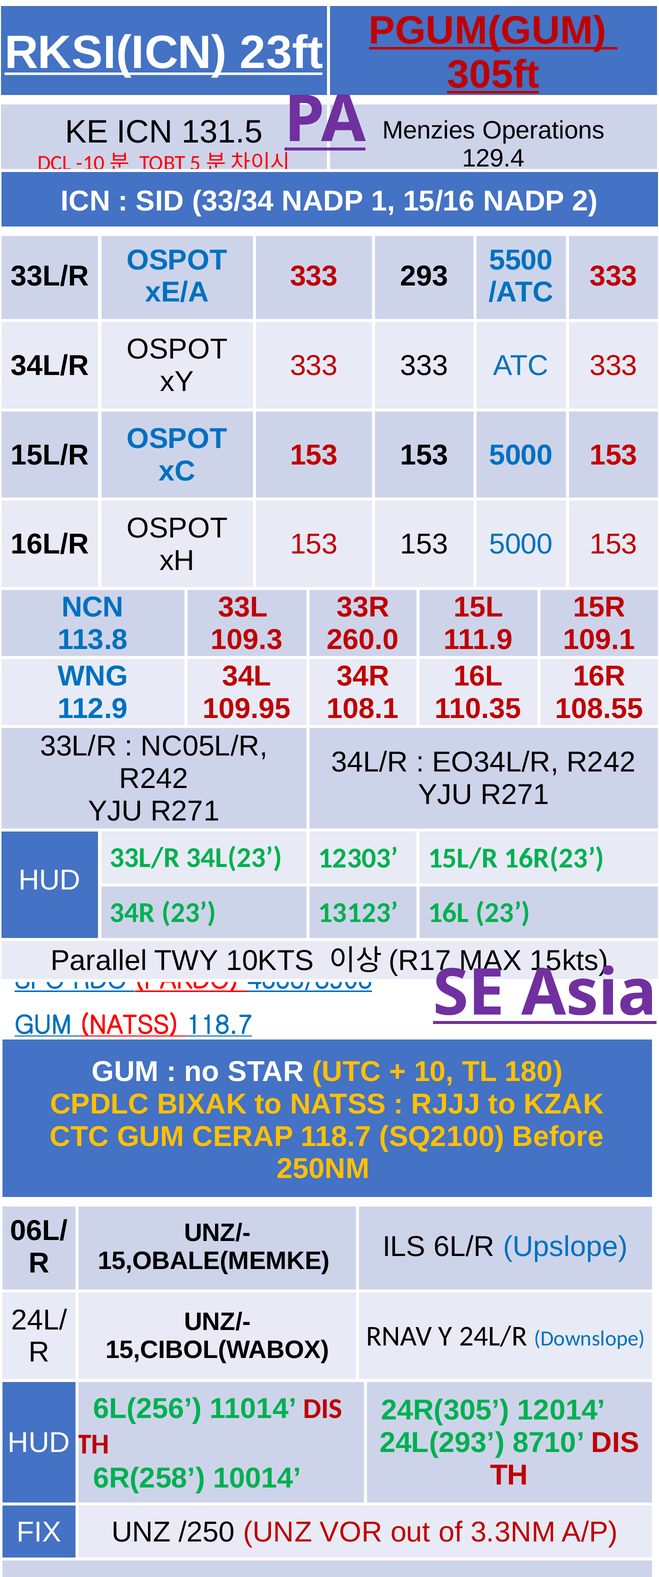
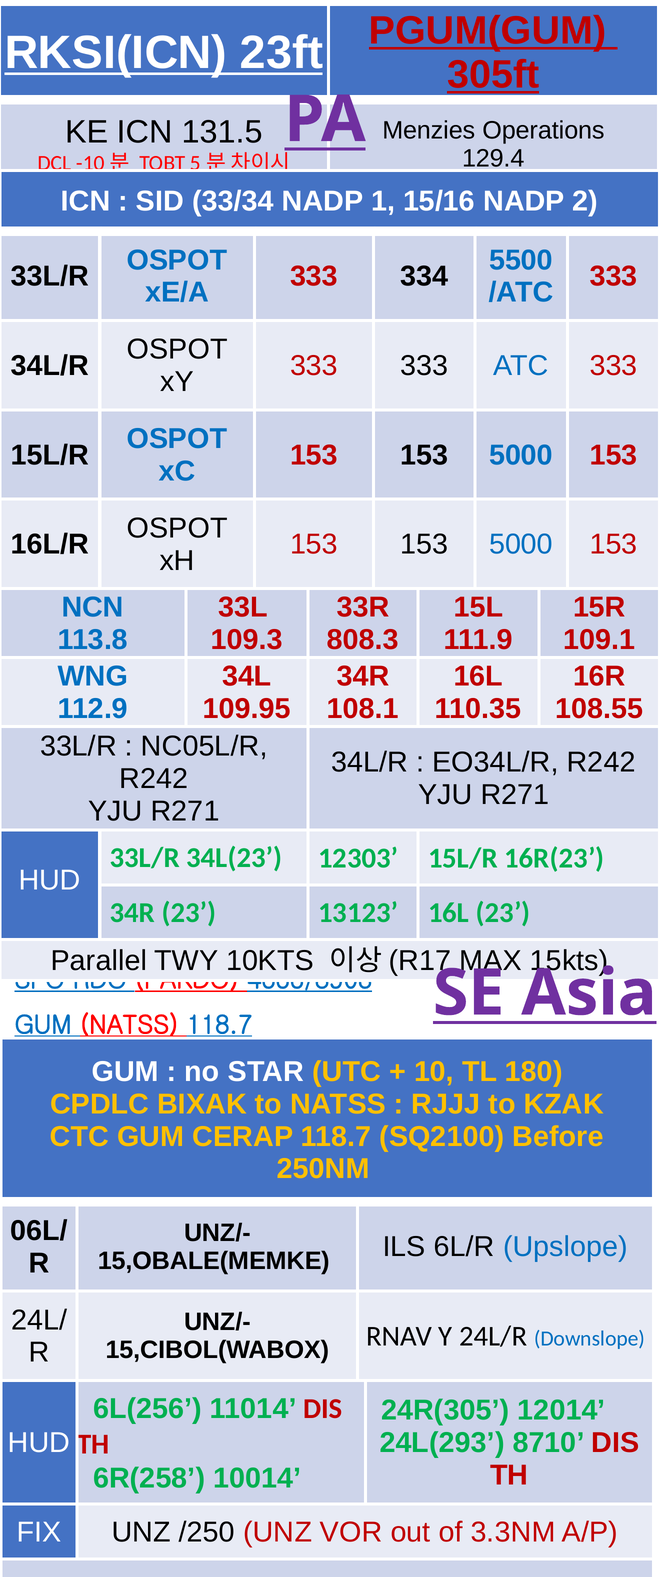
293: 293 -> 334
260.0: 260.0 -> 808.3
